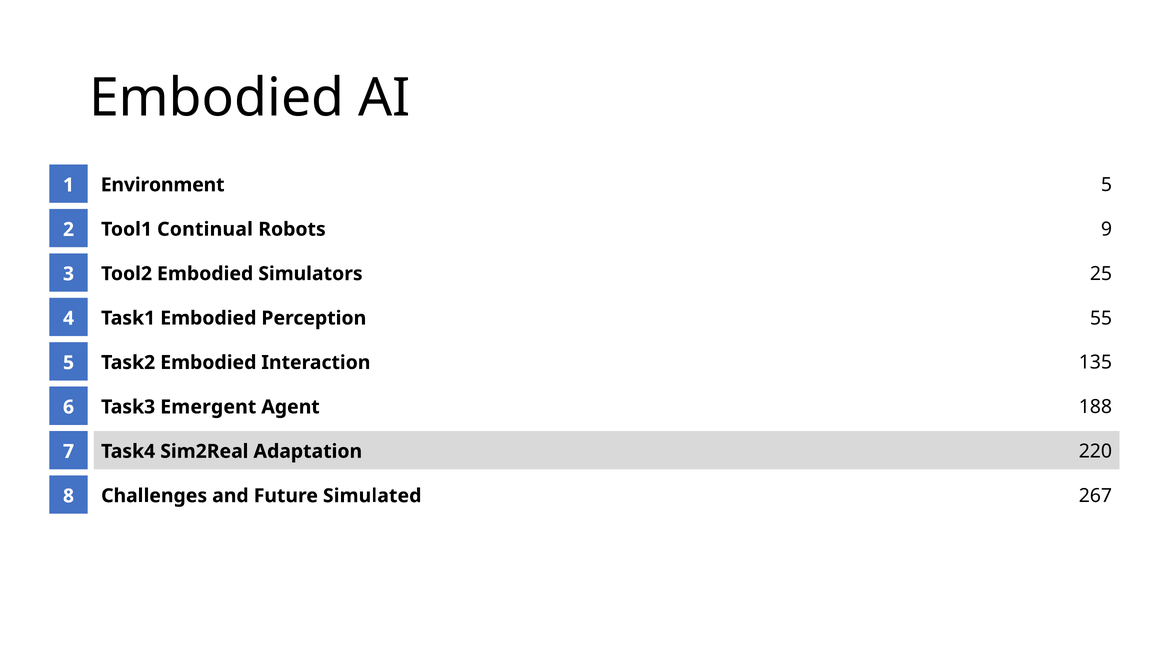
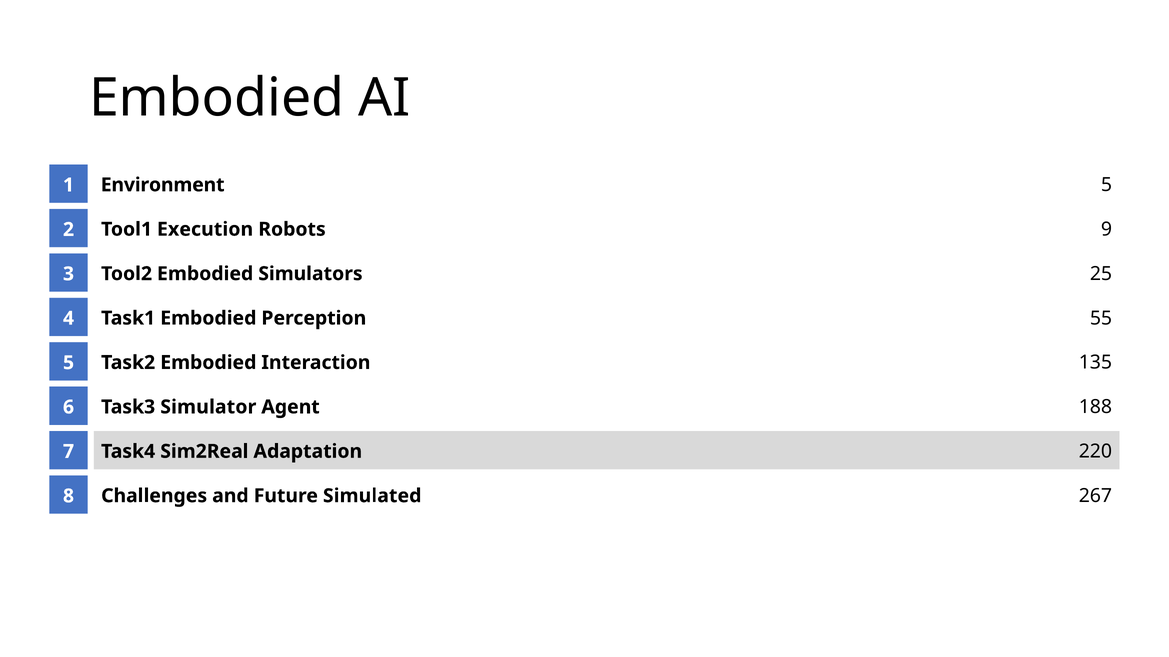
Continual: Continual -> Execution
Emergent: Emergent -> Simulator
